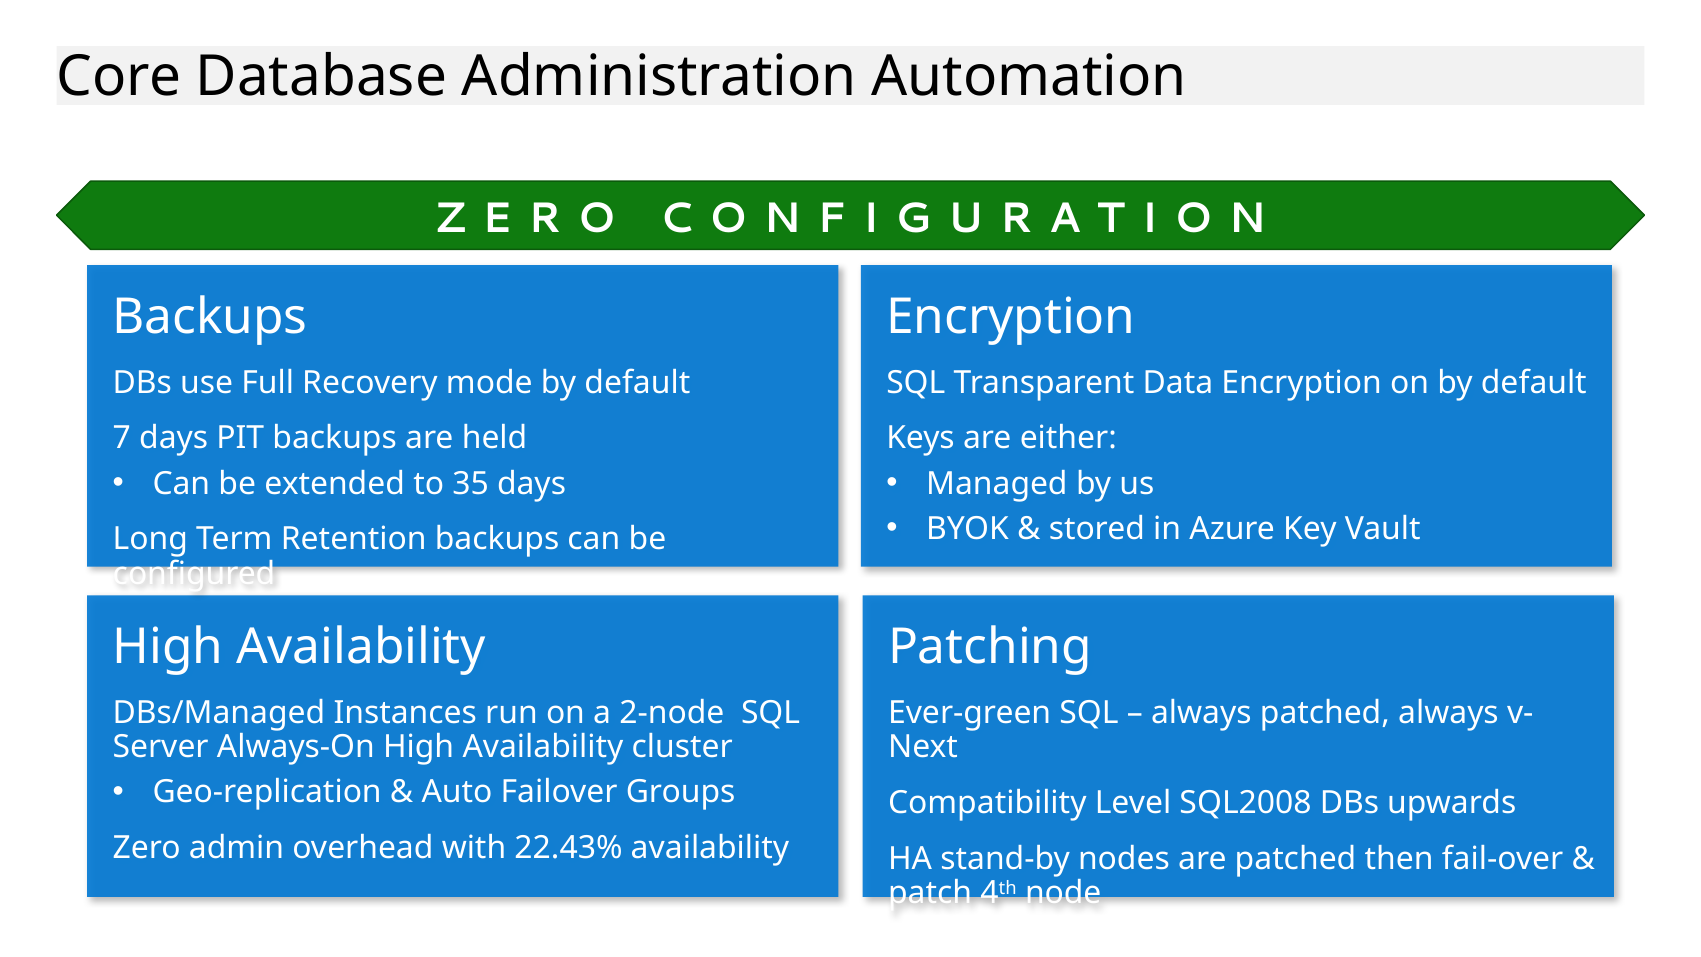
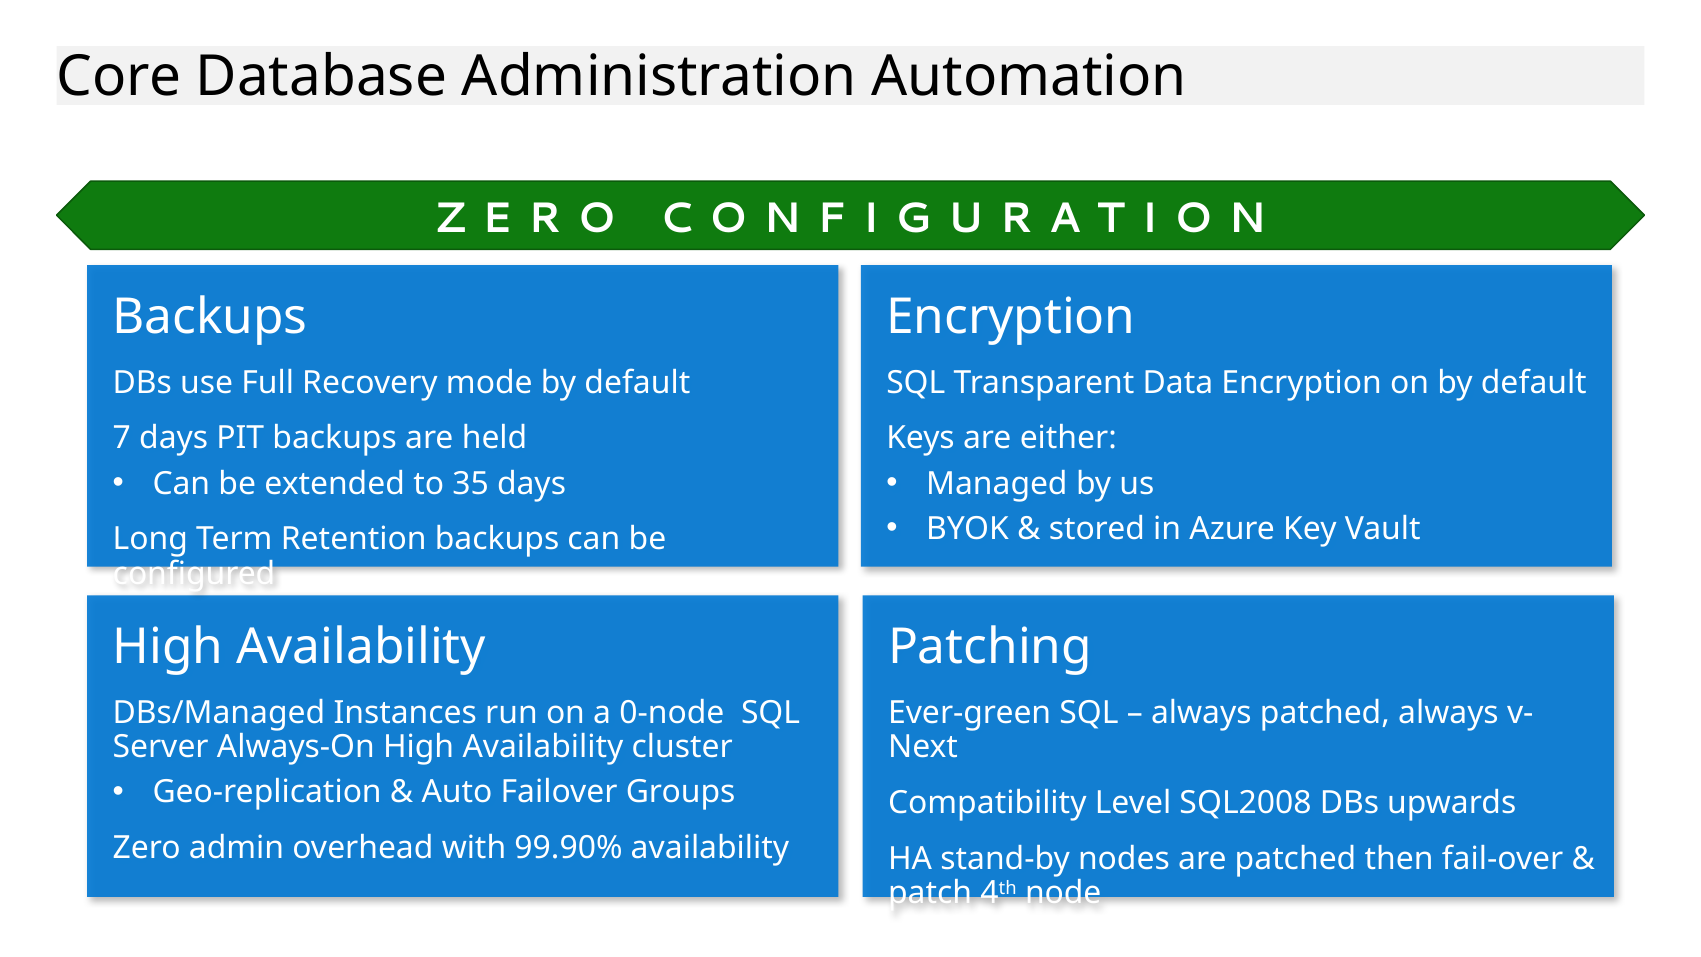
2-node: 2-node -> 0-node
22.43%: 22.43% -> 99.90%
